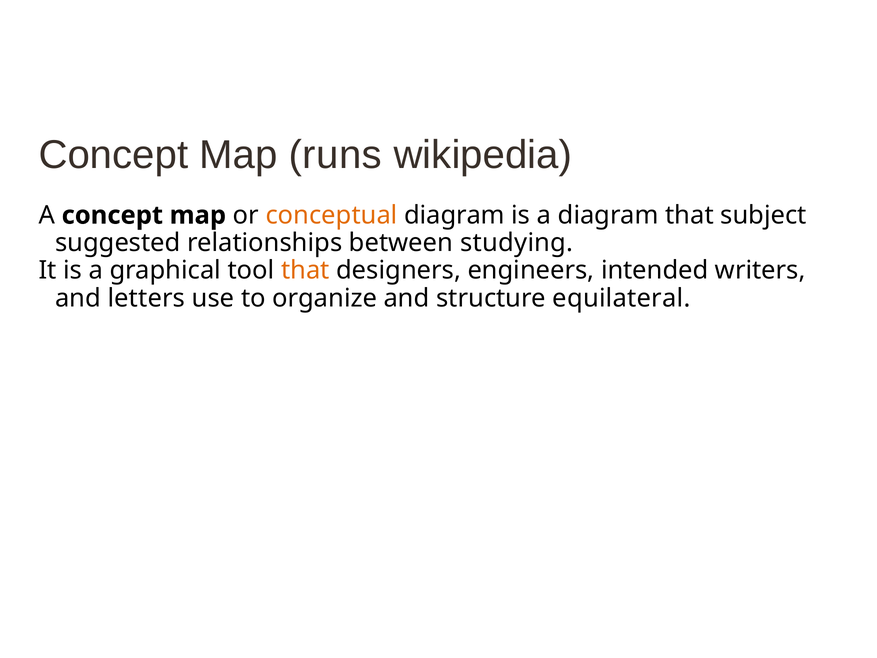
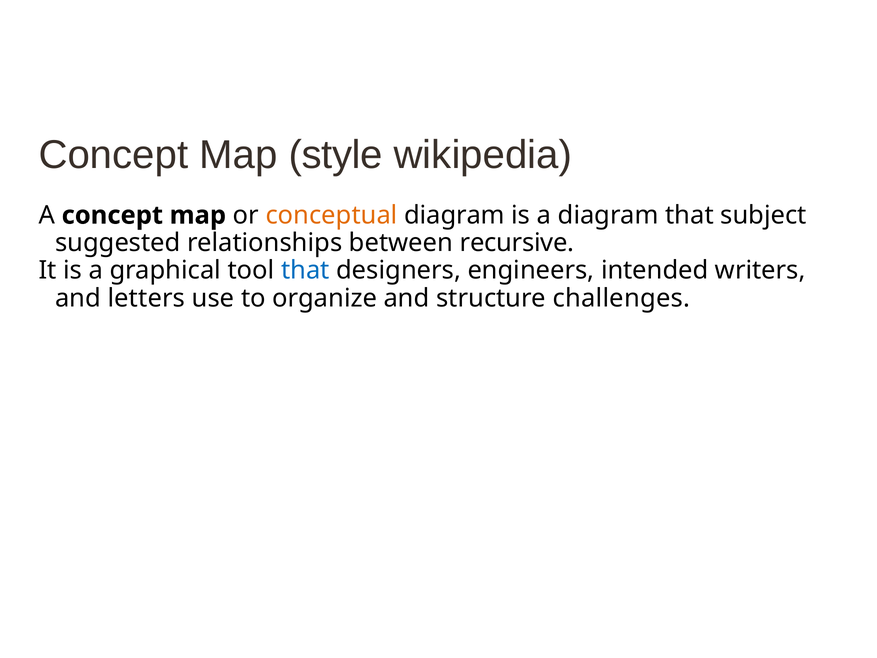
runs: runs -> style
studying: studying -> recursive
that at (305, 270) colour: orange -> blue
equilateral: equilateral -> challenges
